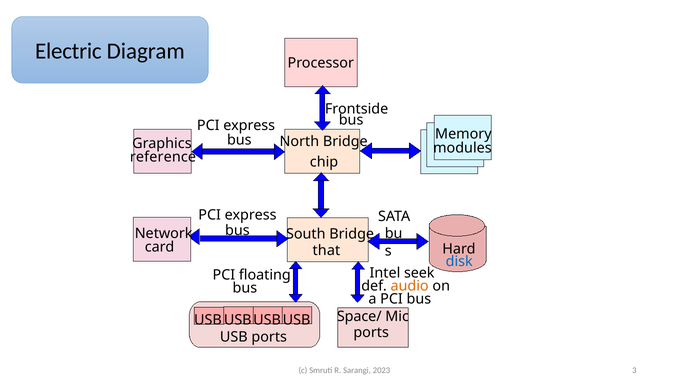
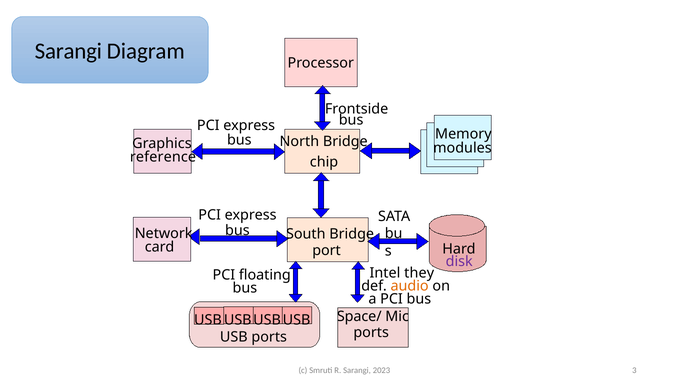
Electric at (68, 51): Electric -> Sarangi
that: that -> port
disk colour: blue -> purple
seek: seek -> they
